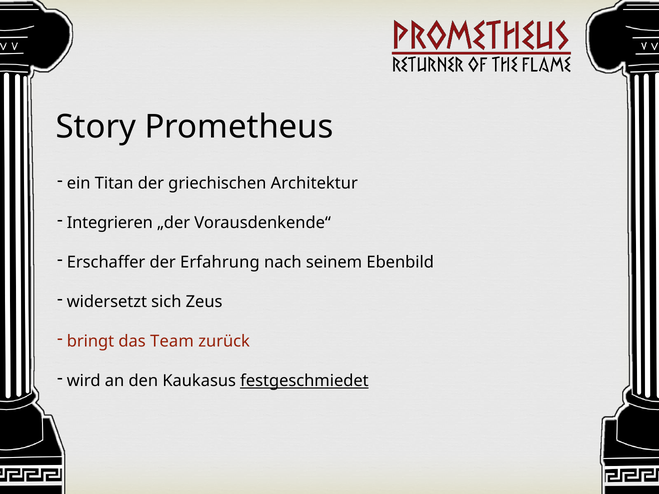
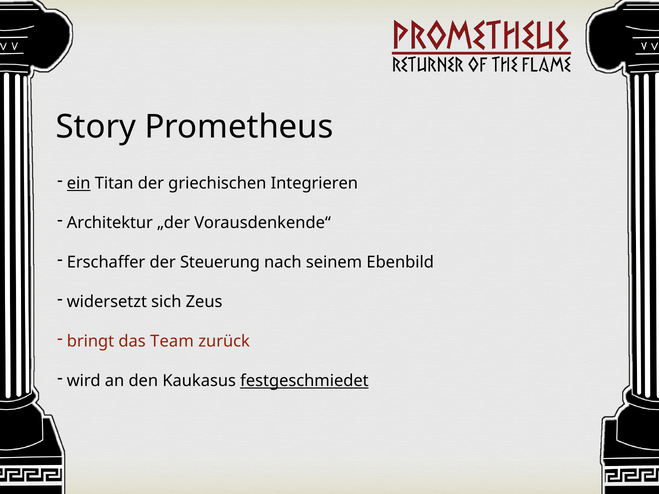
ein underline: none -> present
Architektur: Architektur -> Integrieren
Integrieren: Integrieren -> Architektur
Erfahrung: Erfahrung -> Steuerung
